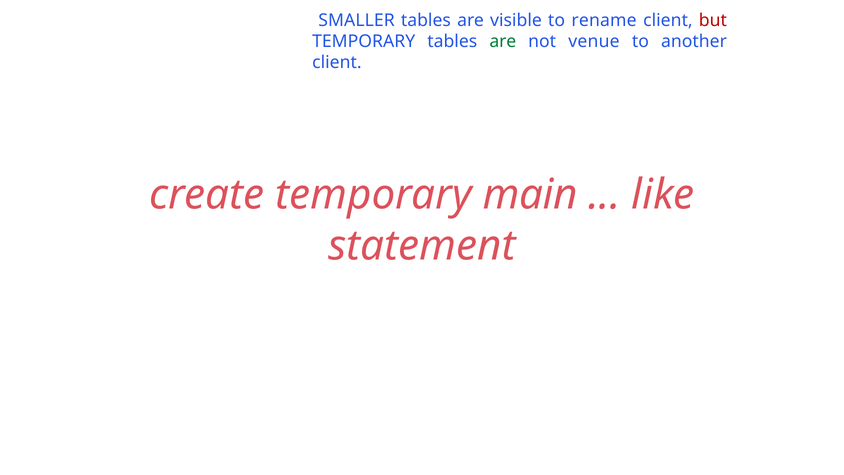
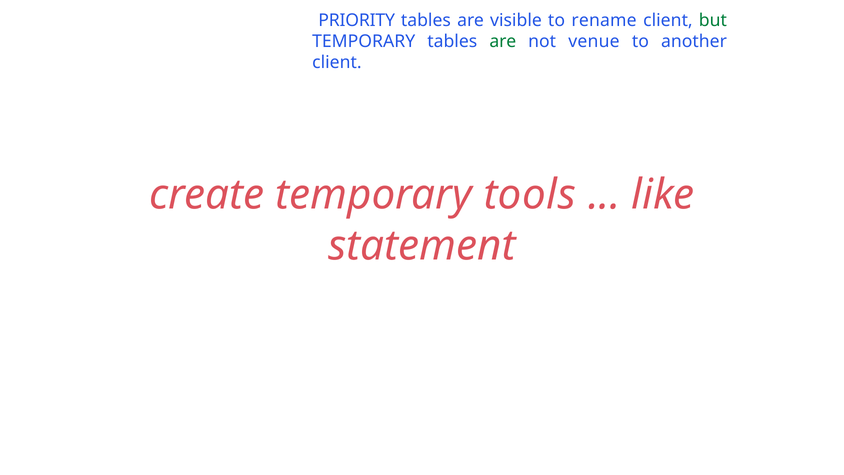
SMALLER: SMALLER -> PRIORITY
but colour: red -> green
main: main -> tools
